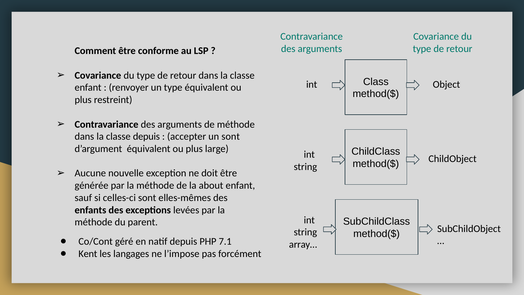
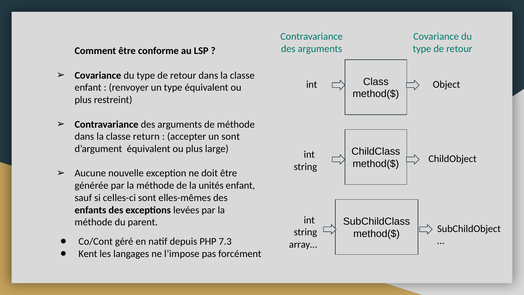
classe depuis: depuis -> return
about: about -> unités
7.1: 7.1 -> 7.3
